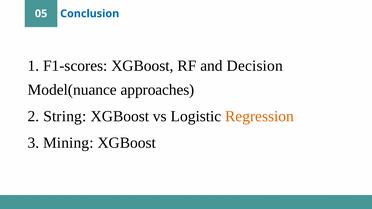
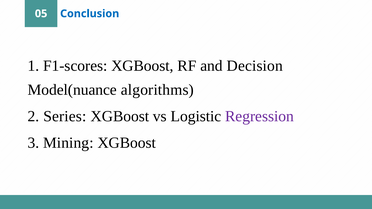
approaches: approaches -> algorithms
String: String -> Series
Regression colour: orange -> purple
